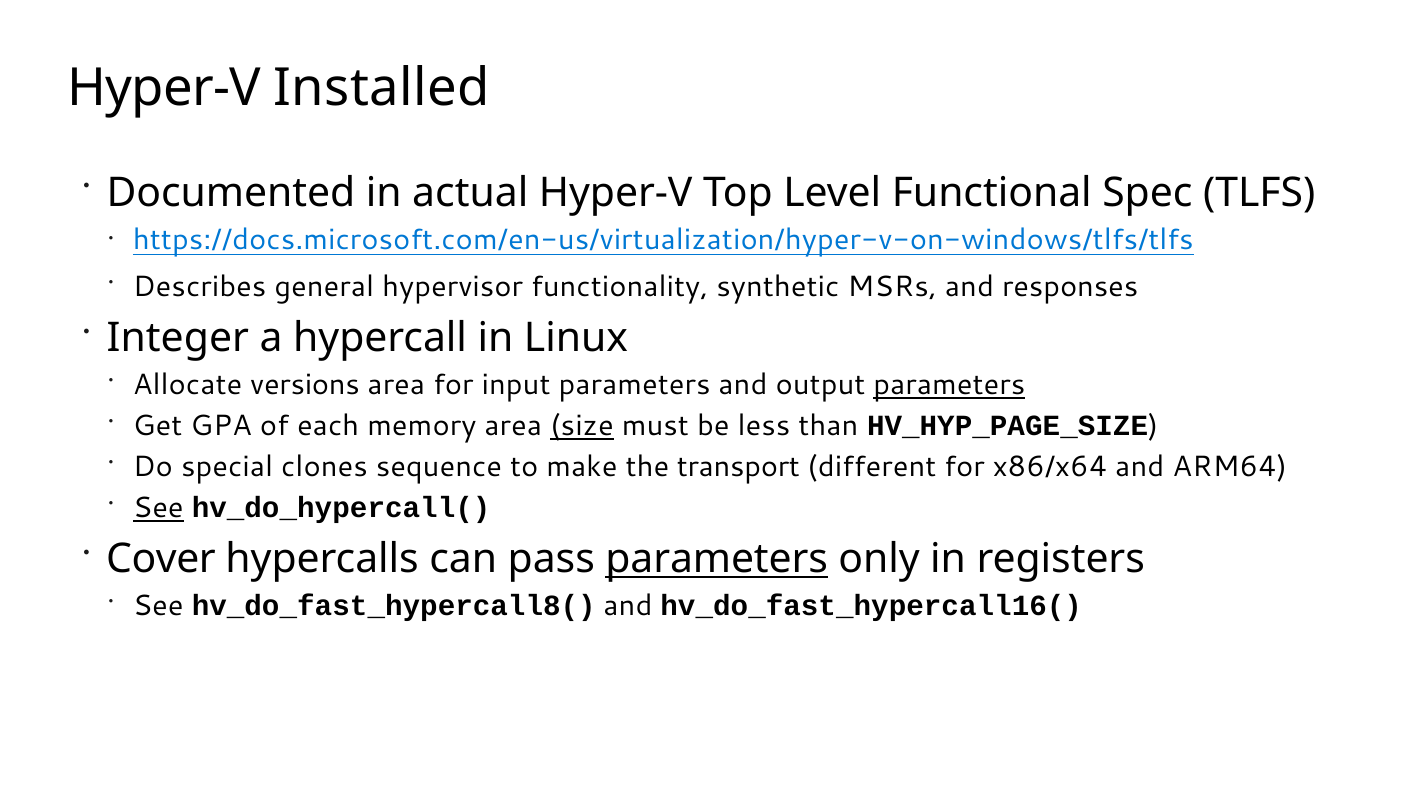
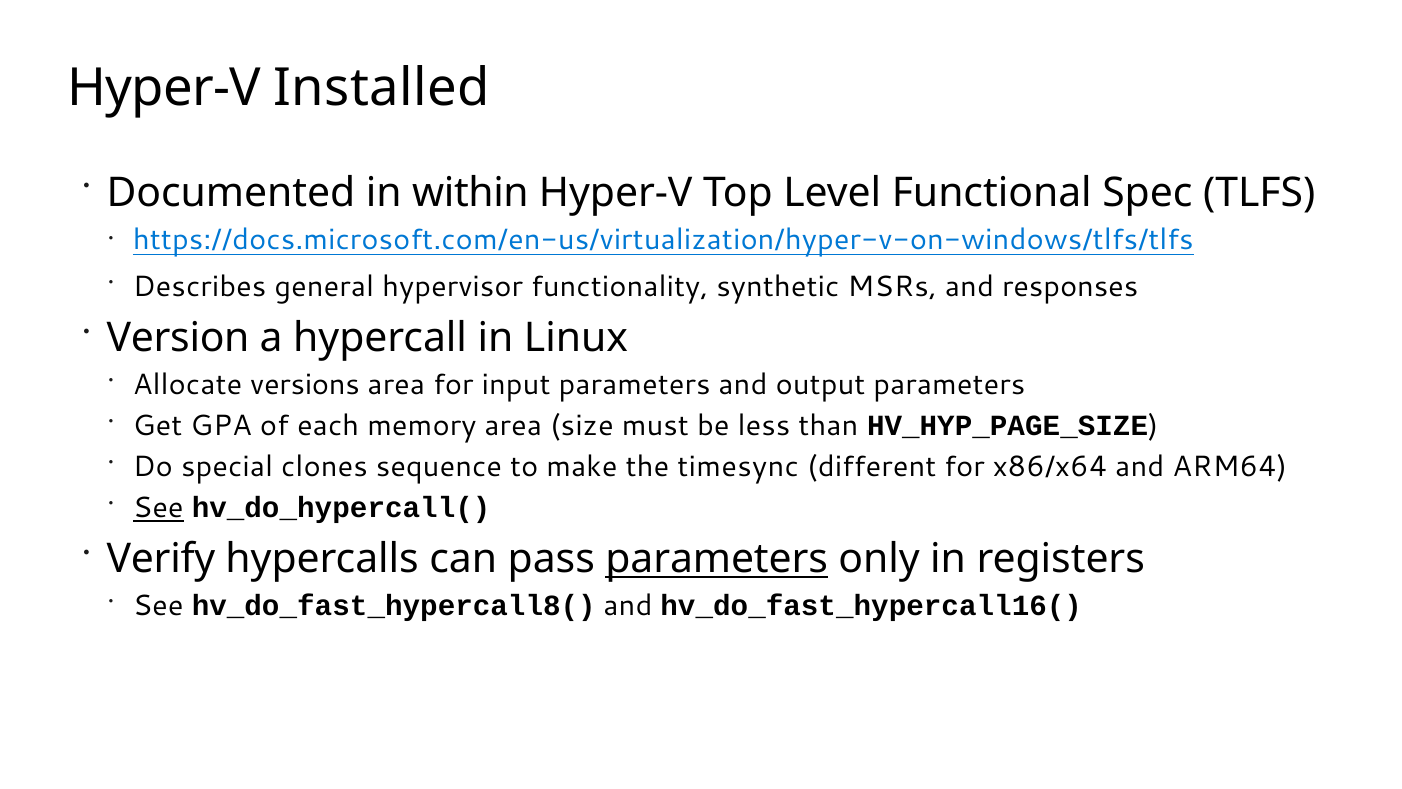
actual: actual -> within
Integer: Integer -> Version
parameters at (949, 385) underline: present -> none
size underline: present -> none
transport: transport -> timesync
Cover: Cover -> Verify
